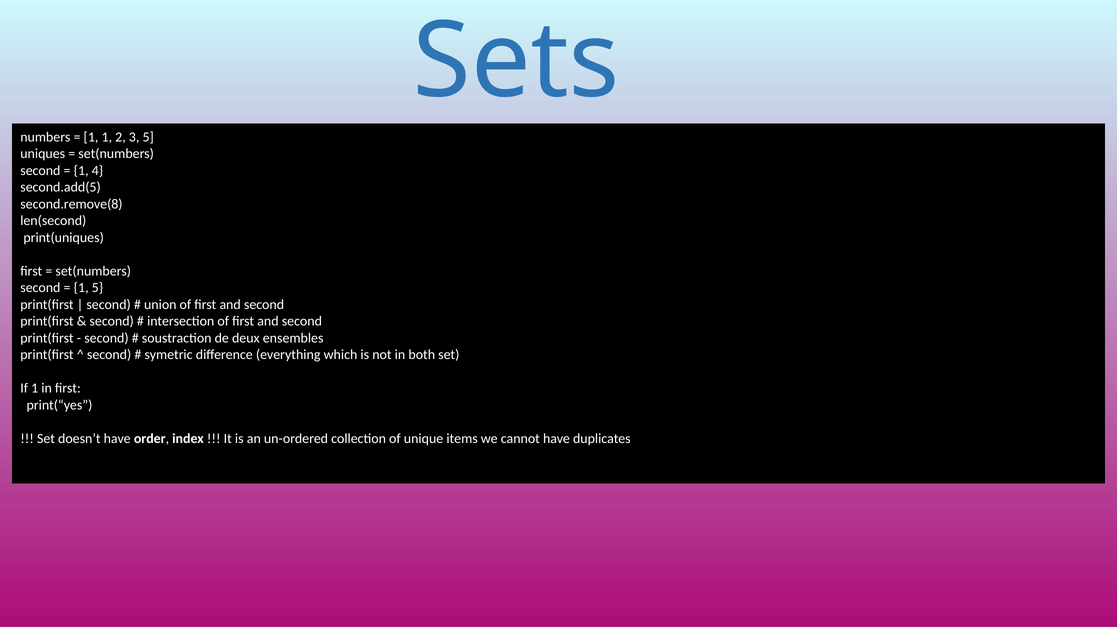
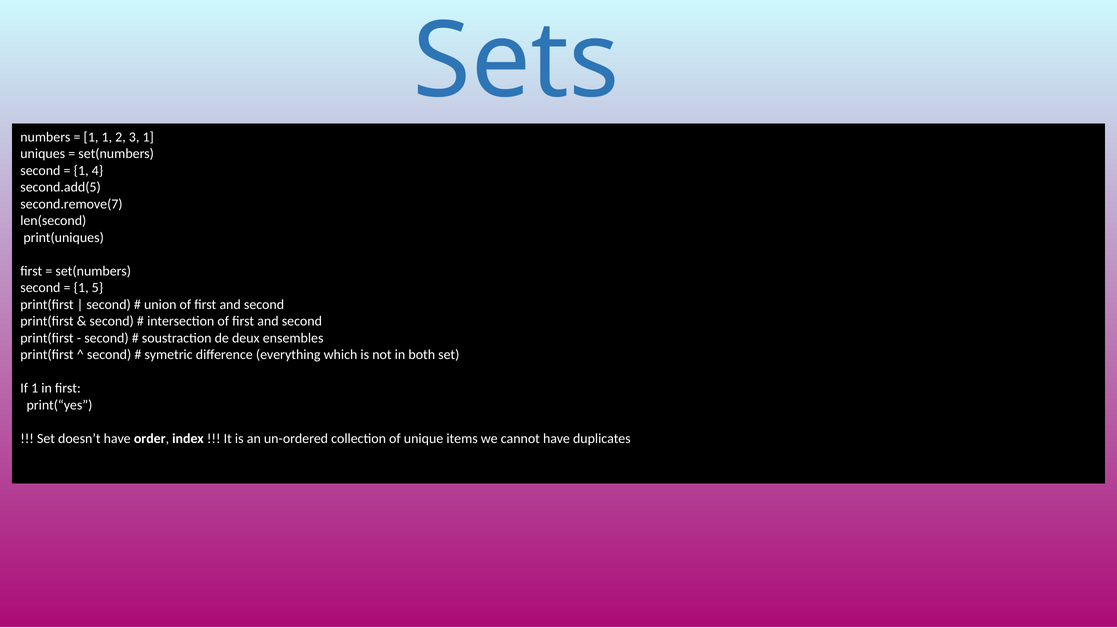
3 5: 5 -> 1
second.remove(8: second.remove(8 -> second.remove(7
